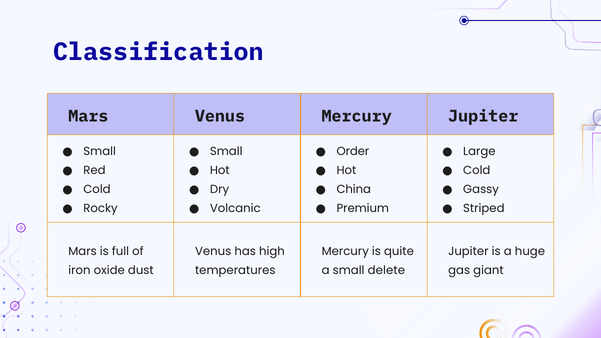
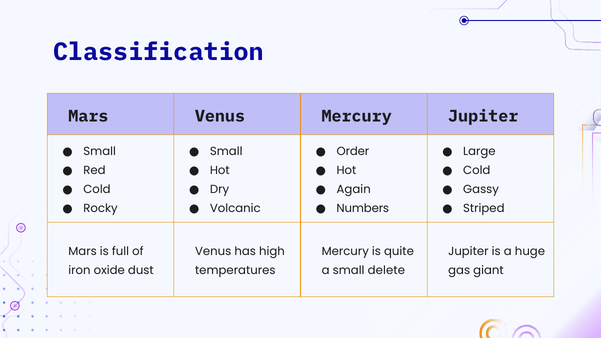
China: China -> Again
Premium: Premium -> Numbers
